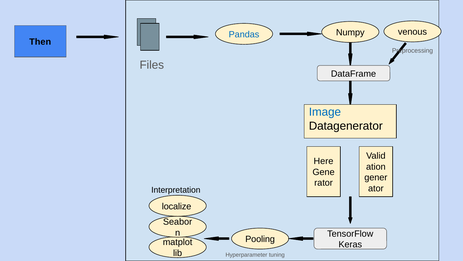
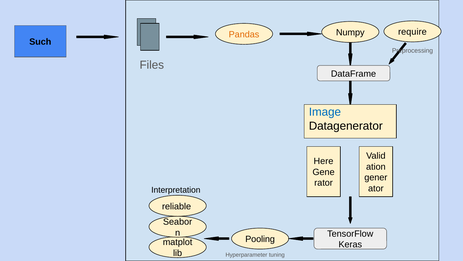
venous: venous -> require
Pandas colour: blue -> orange
Then: Then -> Such
localize: localize -> reliable
